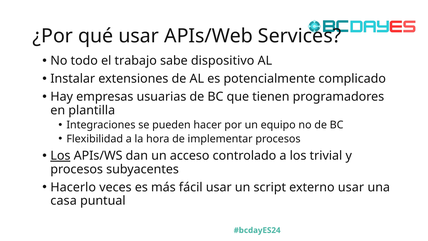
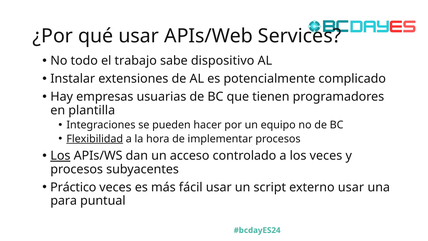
Flexibilidad underline: none -> present
los trivial: trivial -> veces
Hacerlo: Hacerlo -> Práctico
casa: casa -> para
